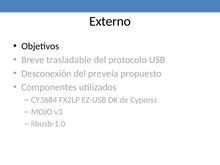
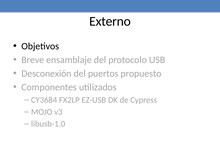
trasladable: trasladable -> ensamblaje
preveía: preveía -> puertos
